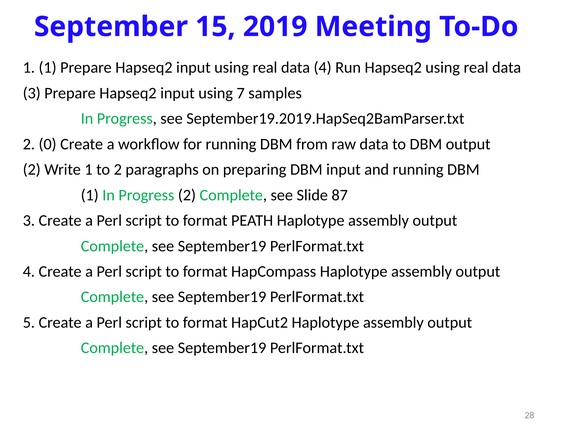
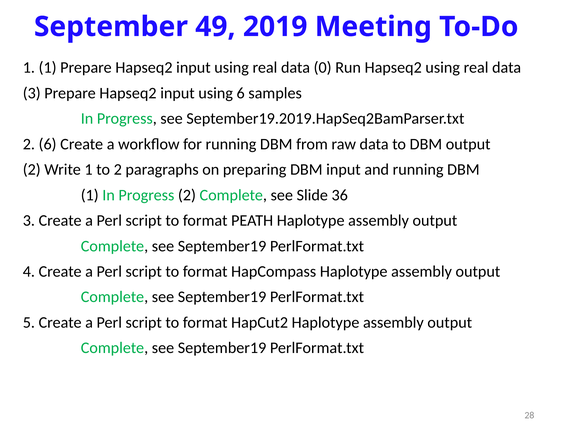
15: 15 -> 49
data 4: 4 -> 0
using 7: 7 -> 6
2 0: 0 -> 6
87: 87 -> 36
